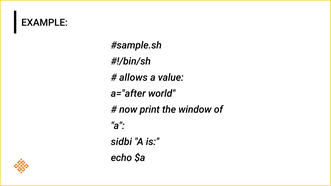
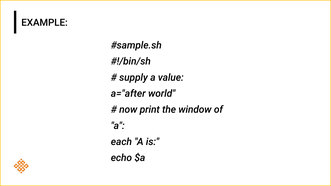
allows: allows -> supply
sidbi: sidbi -> each
